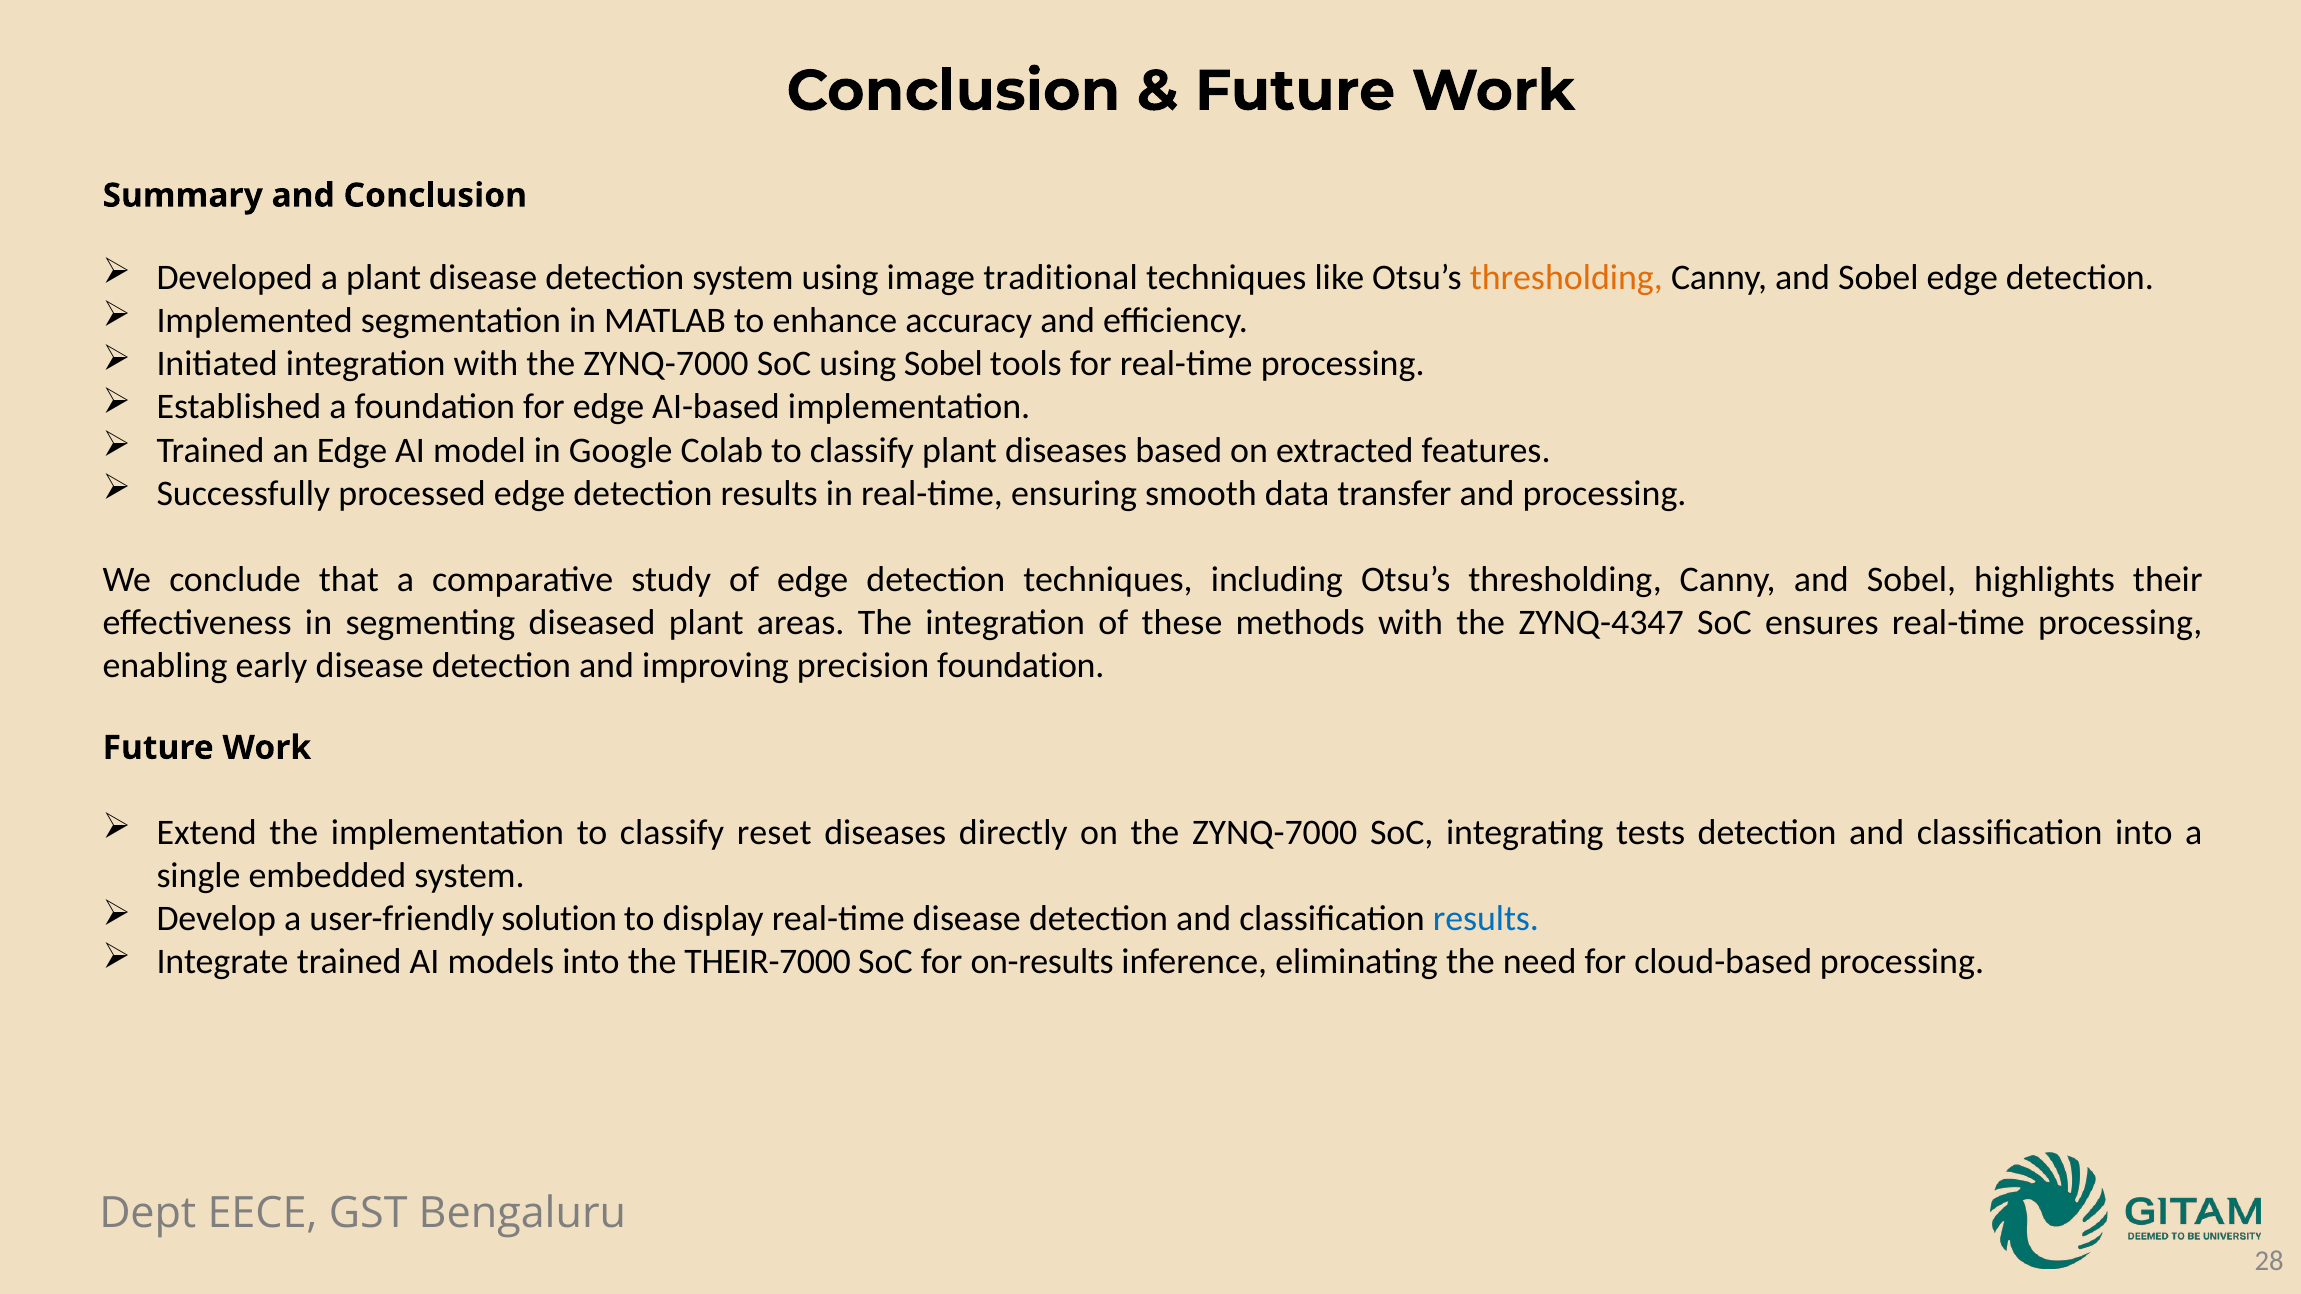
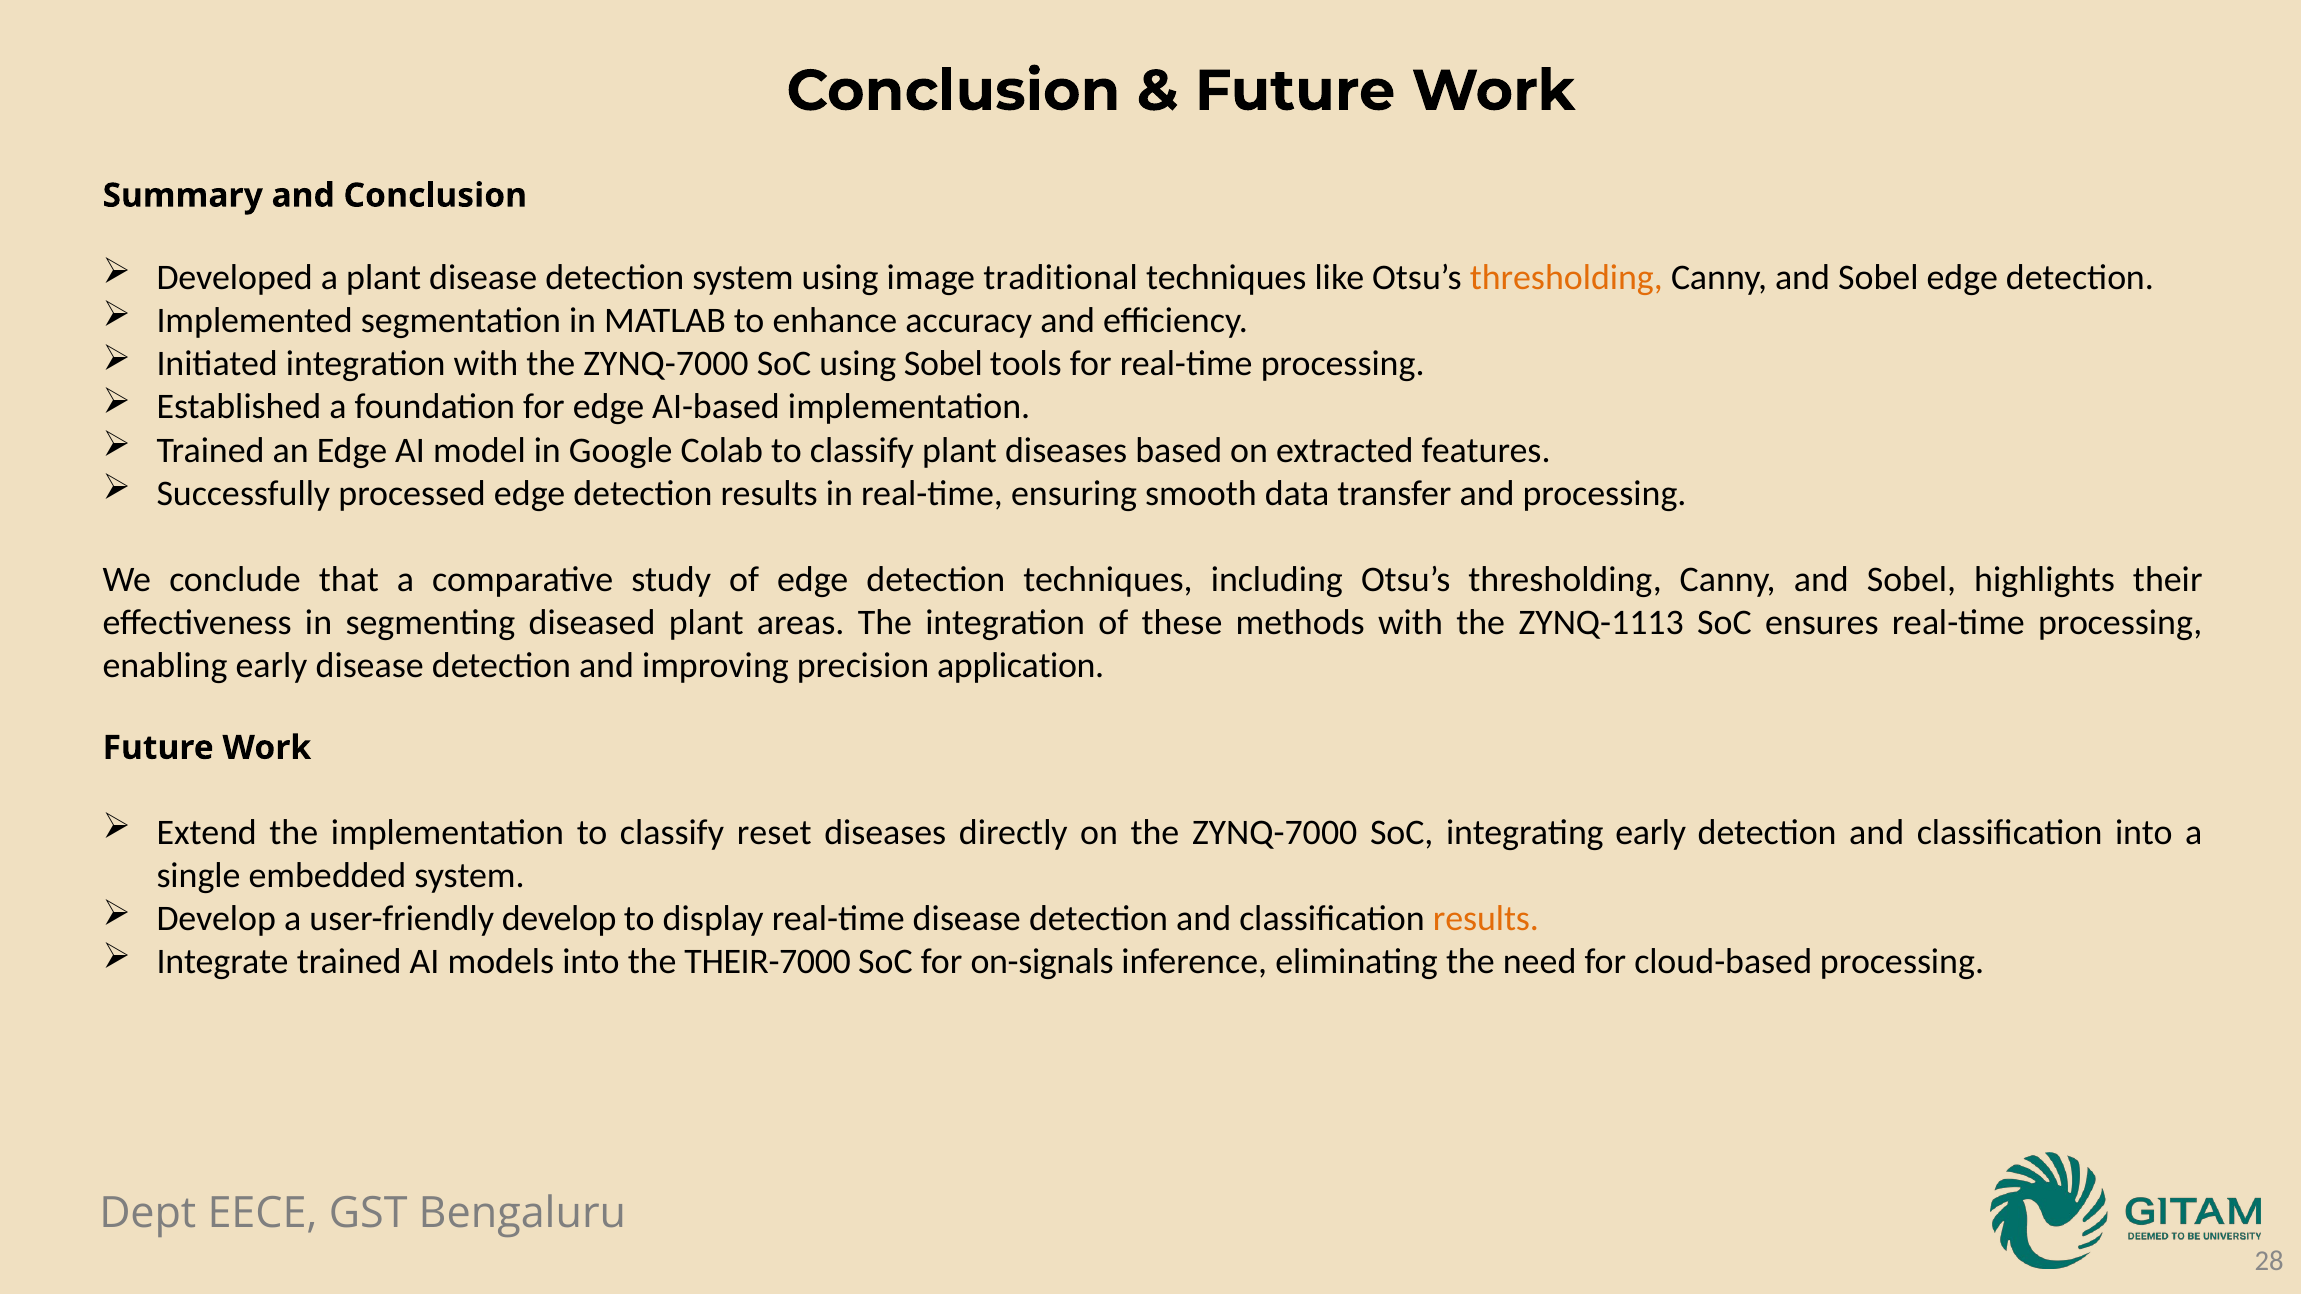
ZYNQ-4347: ZYNQ-4347 -> ZYNQ-1113
precision foundation: foundation -> application
integrating tests: tests -> early
user-friendly solution: solution -> develop
results at (1486, 919) colour: blue -> orange
on-results: on-results -> on-signals
